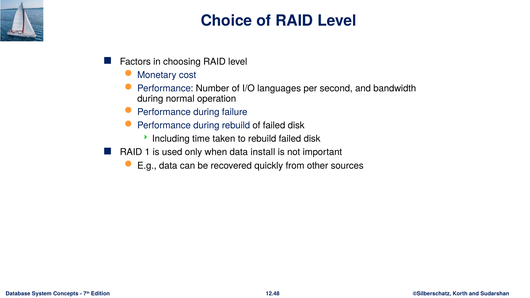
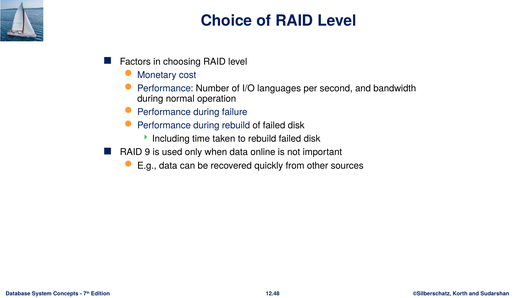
1: 1 -> 9
install: install -> online
